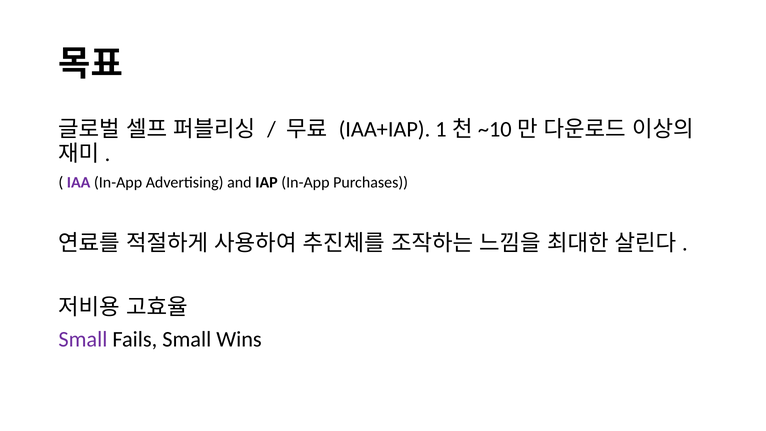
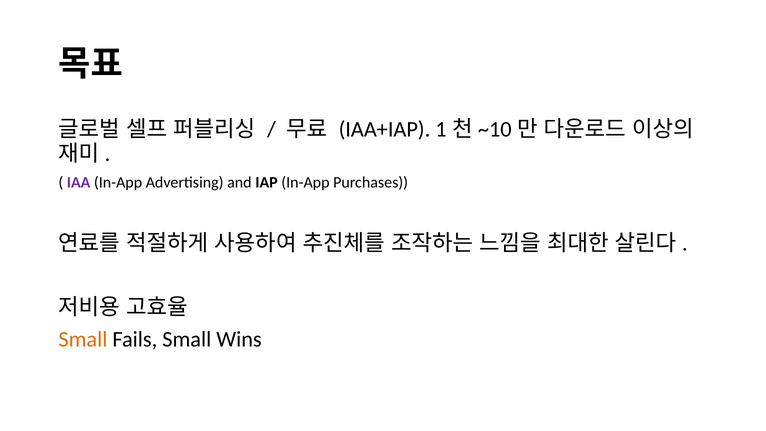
Small at (83, 339) colour: purple -> orange
